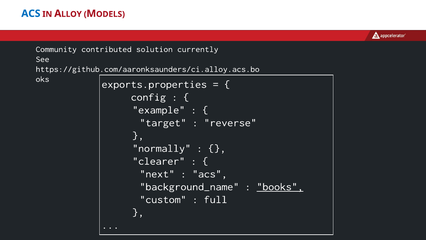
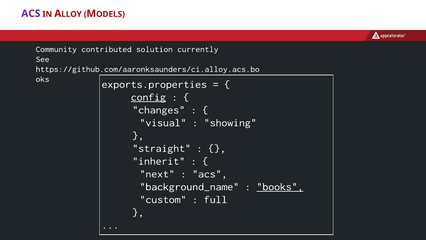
ACS at (31, 14) colour: blue -> purple
config underline: none -> present
example: example -> changes
target: target -> visual
reverse: reverse -> showing
normally: normally -> straight
clearer: clearer -> inherit
